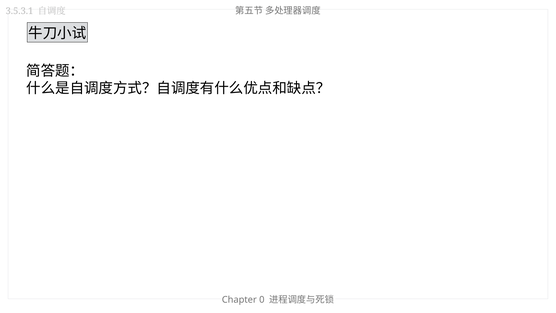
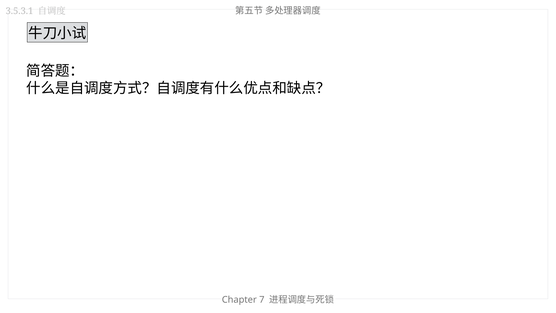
0: 0 -> 7
